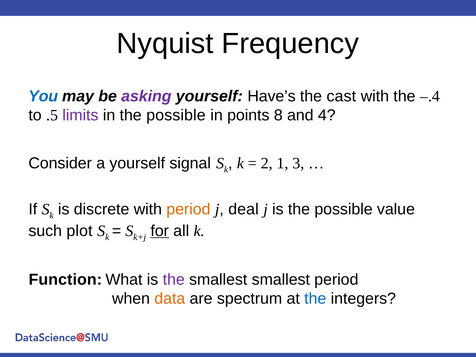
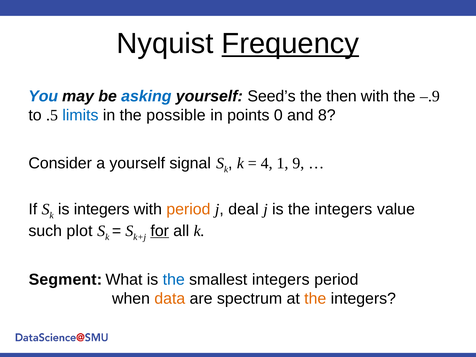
Frequency underline: none -> present
asking colour: purple -> blue
Have’s: Have’s -> Seed’s
cast: cast -> then
–.4: –.4 -> –.9
limits colour: purple -> blue
8: 8 -> 0
4: 4 -> 8
2: 2 -> 4
3: 3 -> 9
is discrete: discrete -> integers
is the possible: possible -> integers
Function: Function -> Segment
the at (174, 279) colour: purple -> blue
smallest smallest: smallest -> integers
the at (315, 299) colour: blue -> orange
